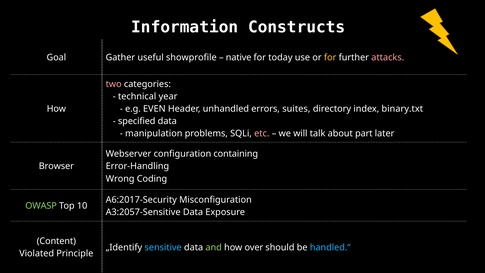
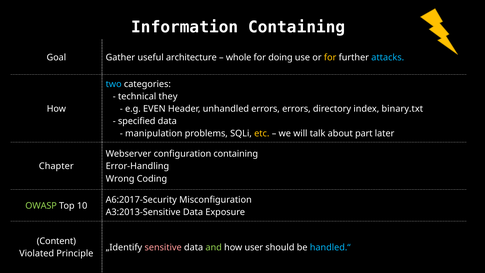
Information Constructs: Constructs -> Containing
showprofile: showprofile -> architecture
native: native -> whole
today: today -> doing
attacks colour: pink -> light blue
two colour: pink -> light blue
year: year -> they
errors suites: suites -> errors
etc colour: pink -> yellow
Browser: Browser -> Chapter
A3:2057-Sensitive: A3:2057-Sensitive -> A3:2013-Sensitive
sensitive colour: light blue -> pink
over: over -> user
